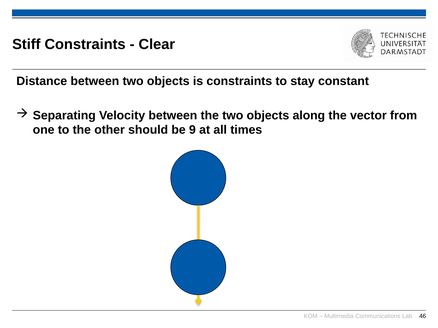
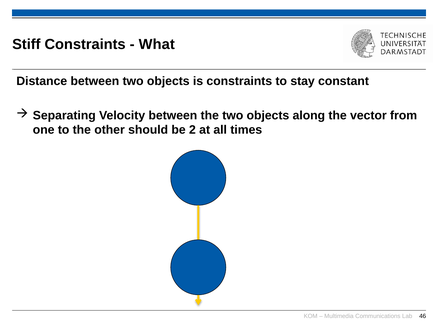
Clear: Clear -> What
9: 9 -> 2
